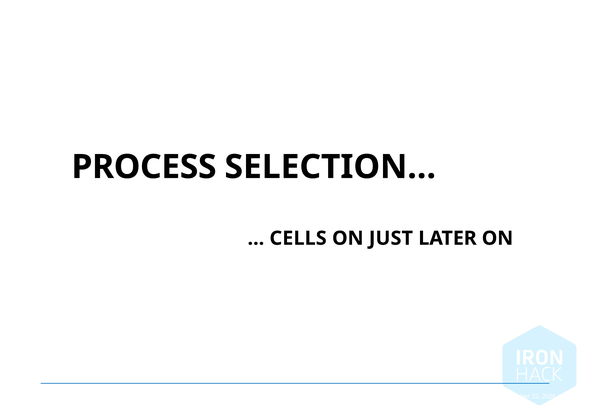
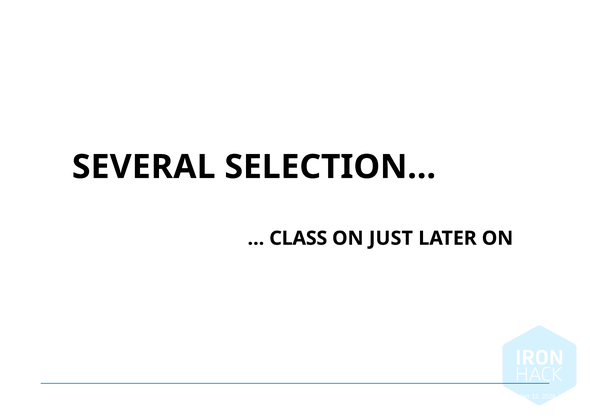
PROCESS: PROCESS -> SEVERAL
CELLS: CELLS -> CLASS
